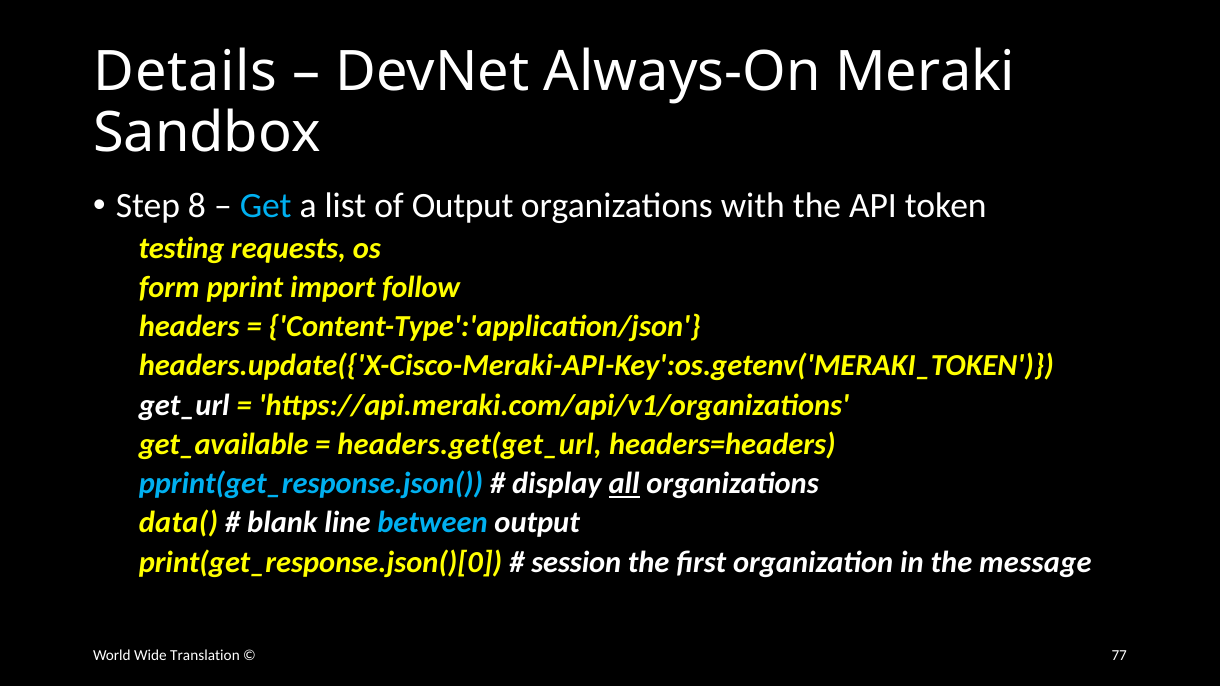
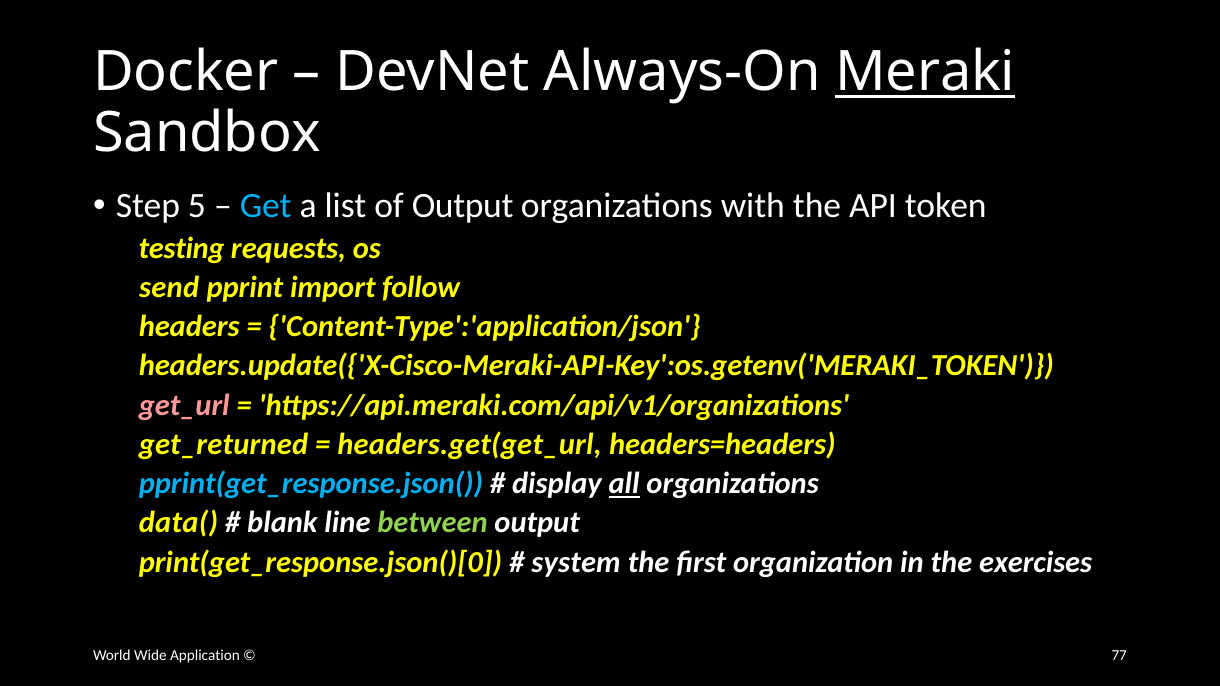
Details: Details -> Docker
Meraki underline: none -> present
8: 8 -> 5
form: form -> send
get_url colour: white -> pink
get_available: get_available -> get_returned
between colour: light blue -> light green
session: session -> system
message: message -> exercises
Translation: Translation -> Application
